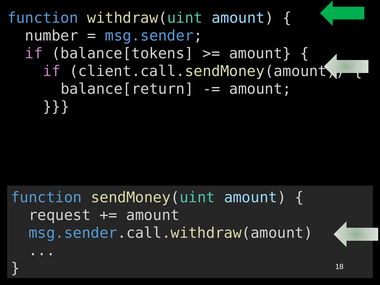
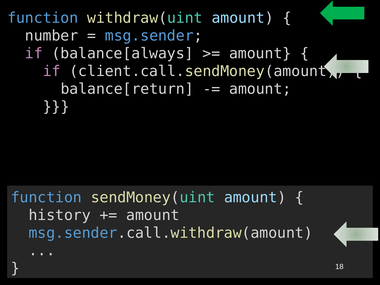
balance[tokens: balance[tokens -> balance[always
request: request -> history
